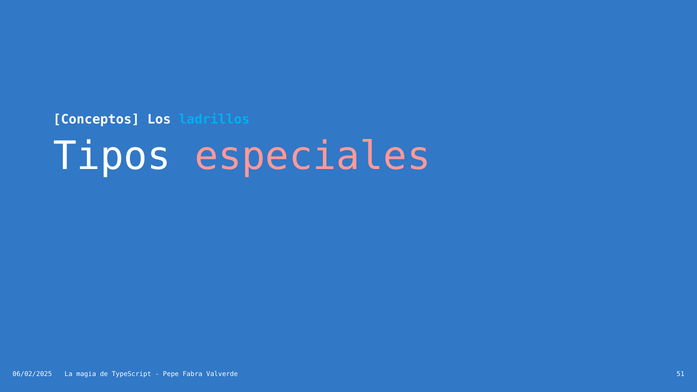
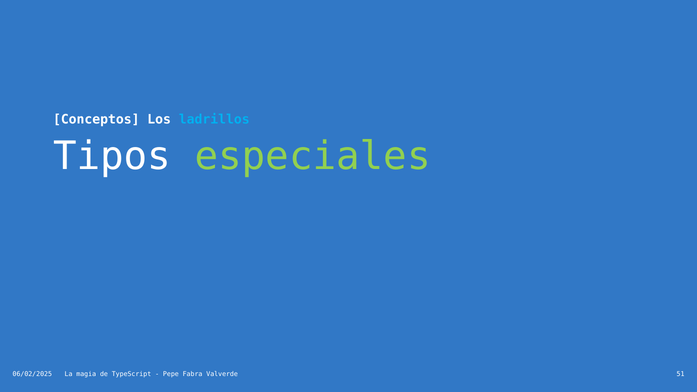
especiales colour: pink -> light green
